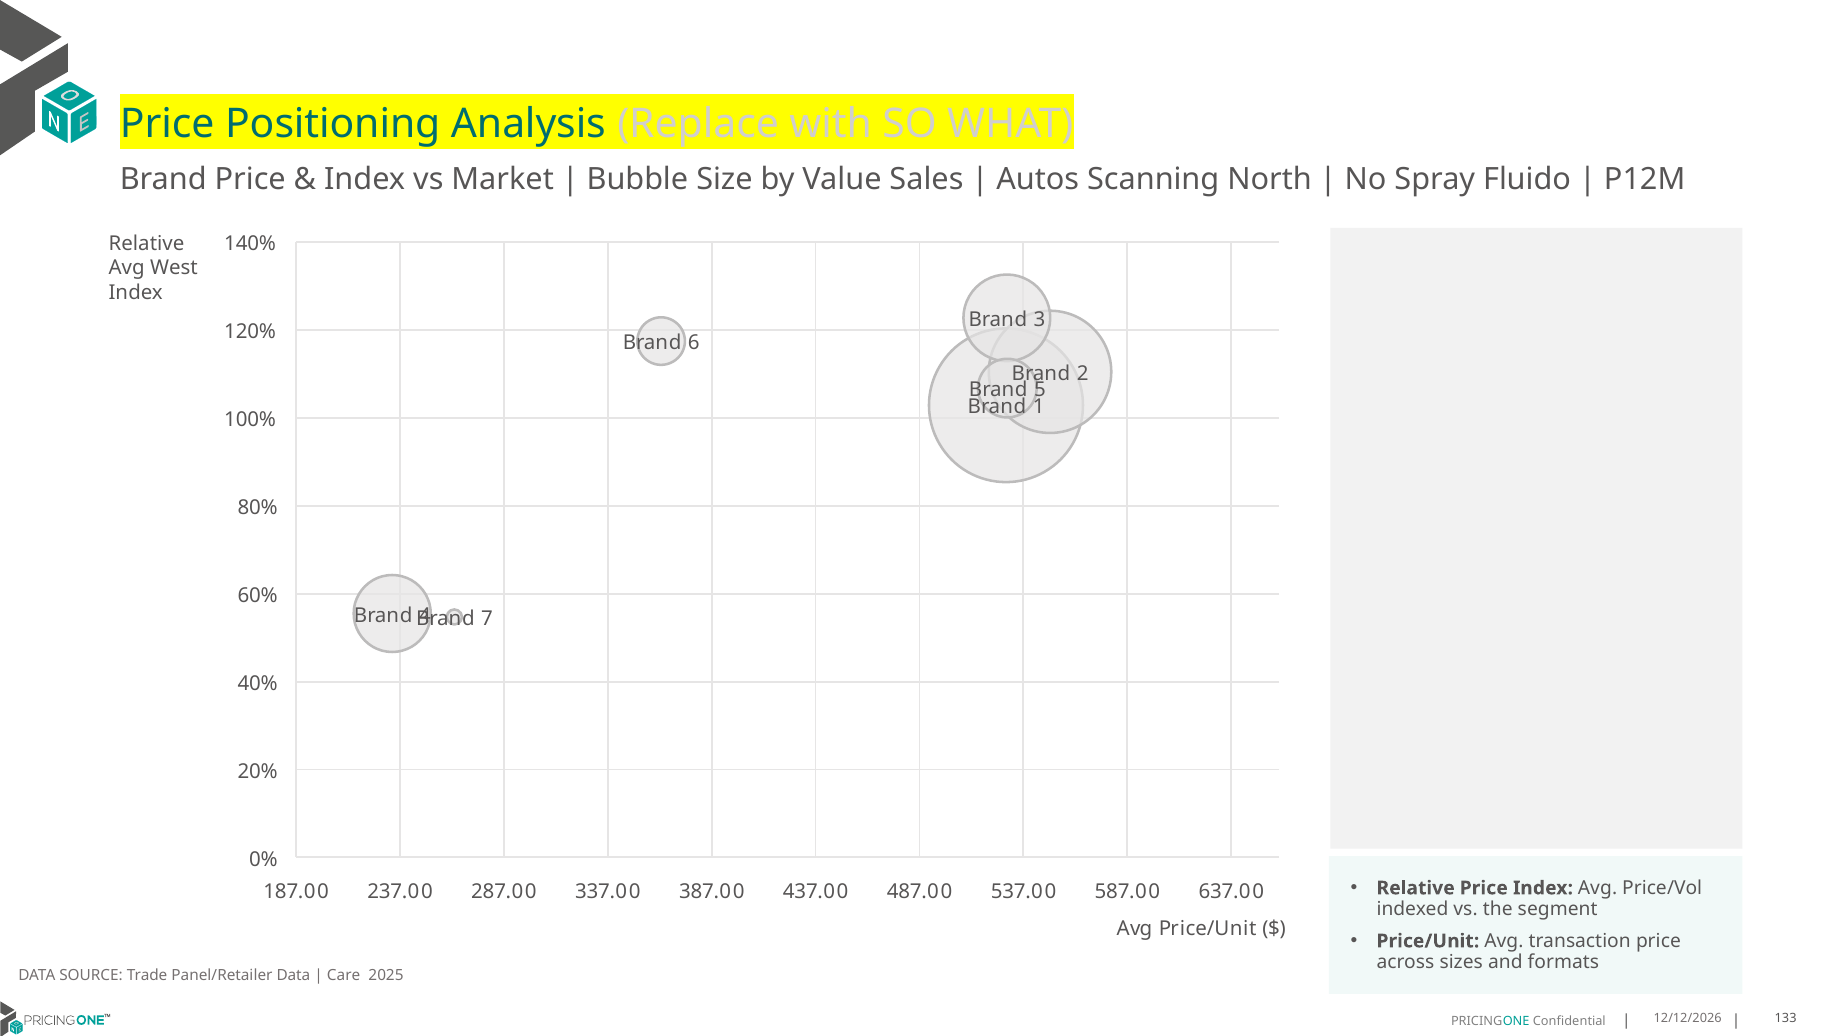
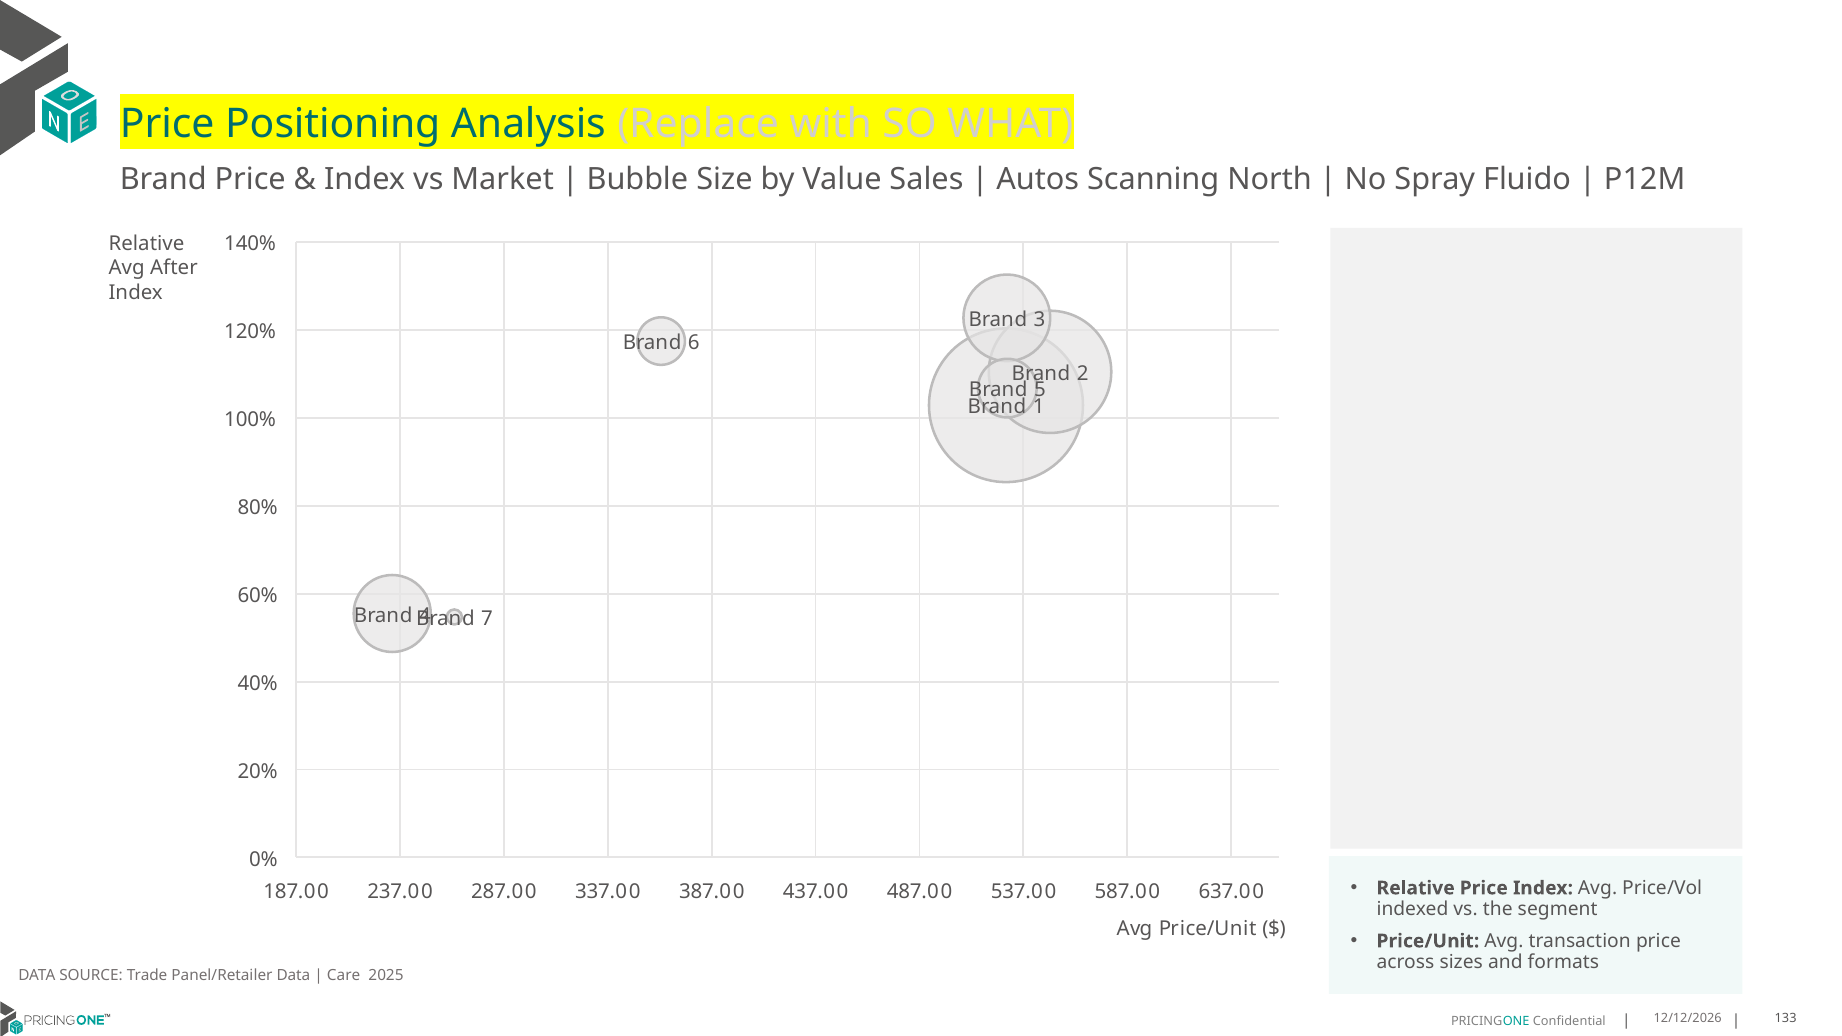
West: West -> After
